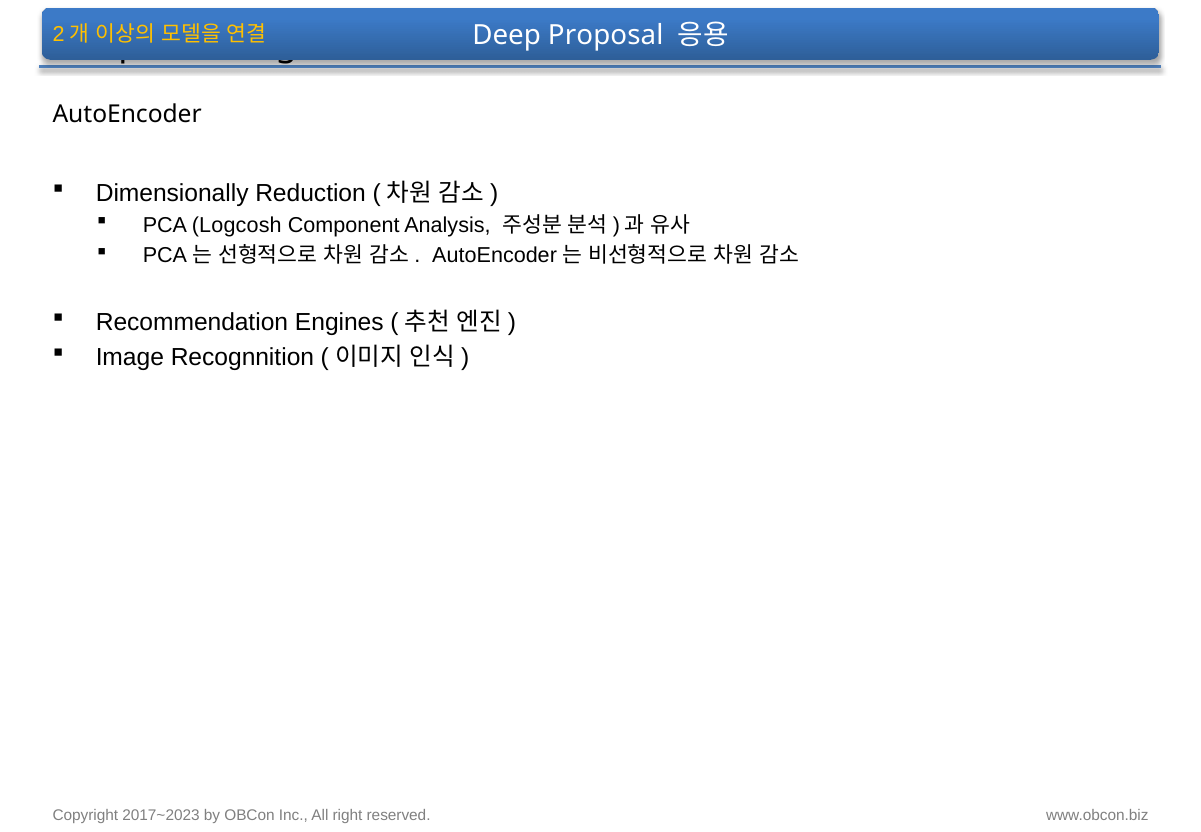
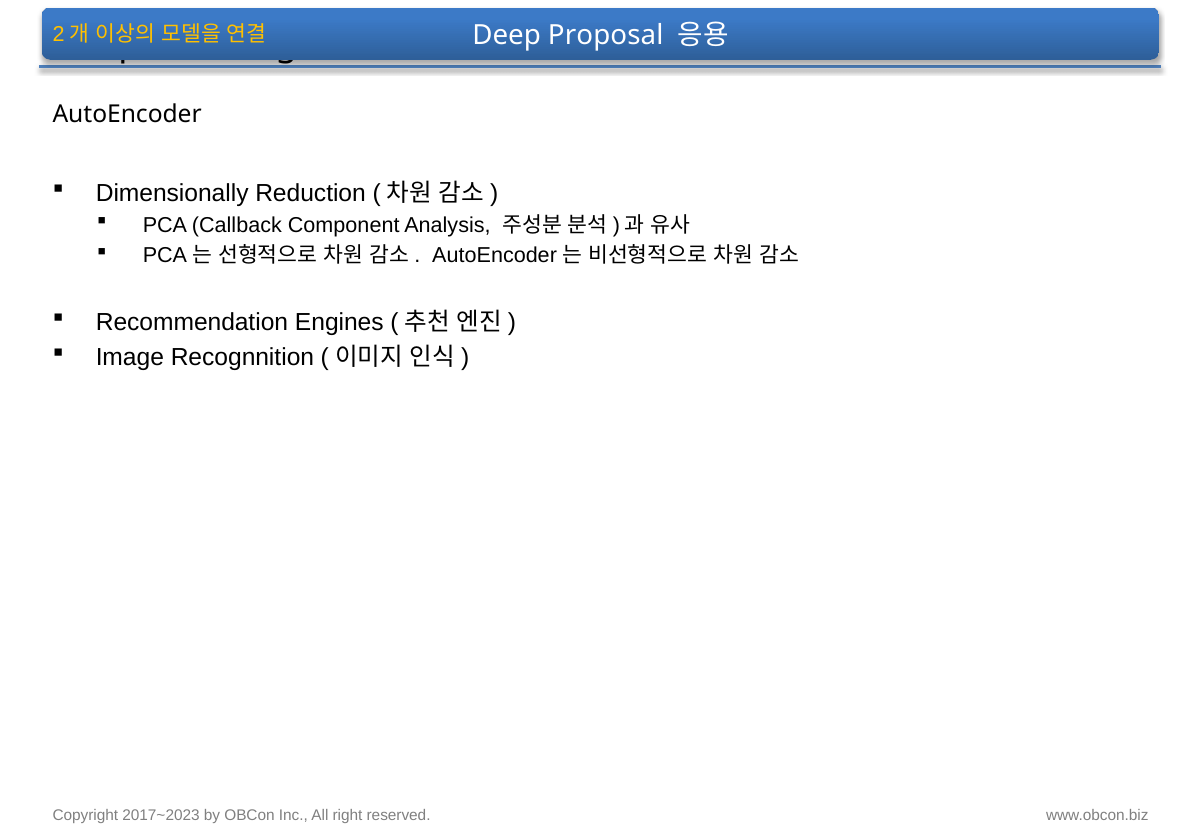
Logcosh: Logcosh -> Callback
